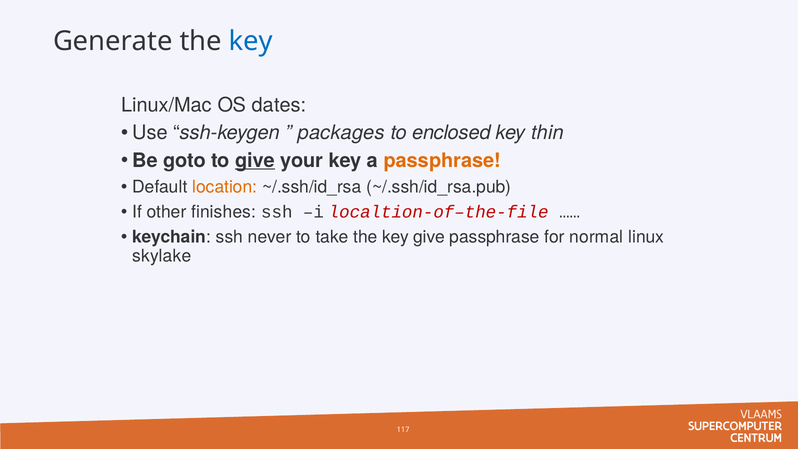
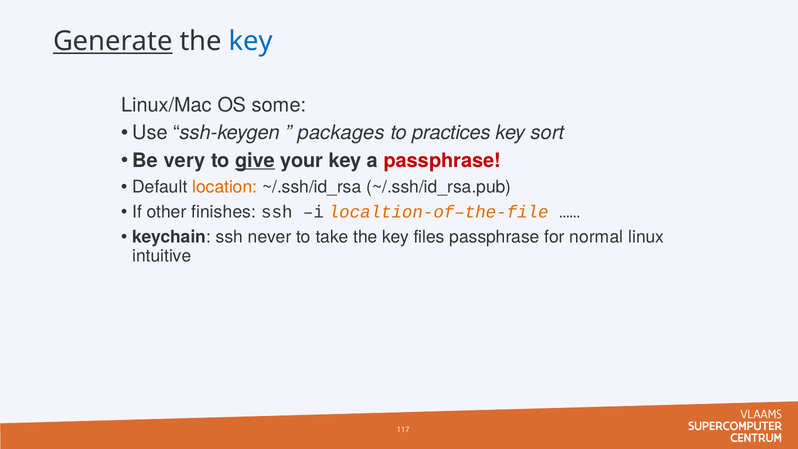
Generate underline: none -> present
dates: dates -> some
enclosed: enclosed -> practices
thin: thin -> sort
goto: goto -> very
passphrase at (442, 160) colour: orange -> red
localtion-of–the-file colour: red -> orange
key give: give -> files
skylake: skylake -> intuitive
